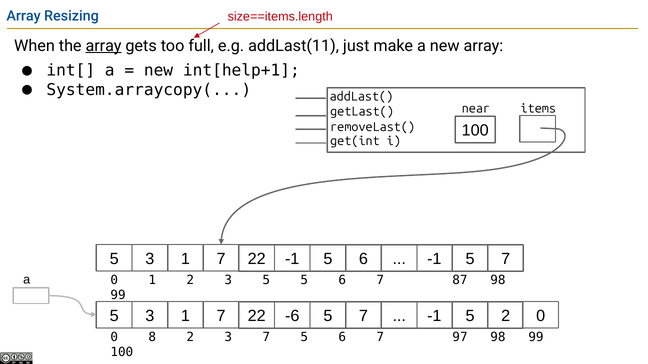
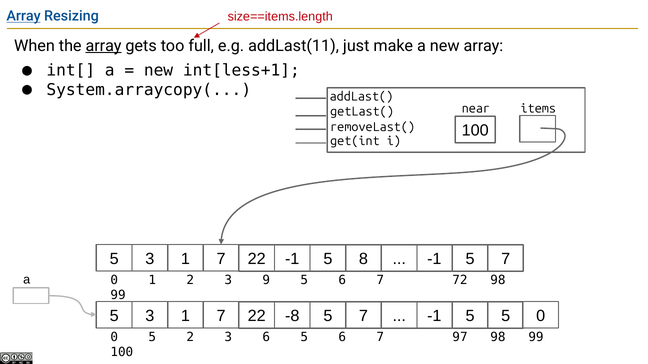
Array at (24, 16) underline: none -> present
int[help+1: int[help+1 -> int[less+1
-1 5 6: 6 -> 8
3 5: 5 -> 9
87: 87 -> 72
-6: -6 -> -8
5 2: 2 -> 5
0 8: 8 -> 5
3 7: 7 -> 6
